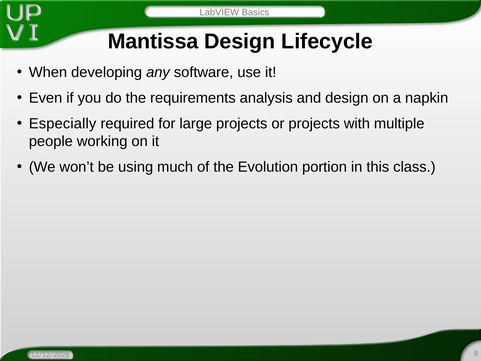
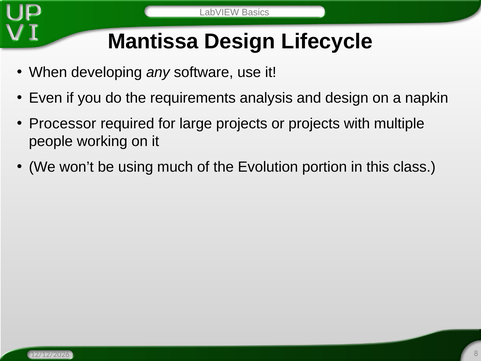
Especially: Especially -> Processor
